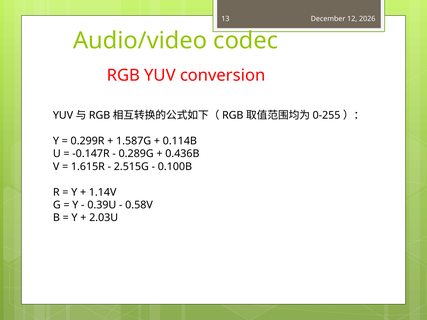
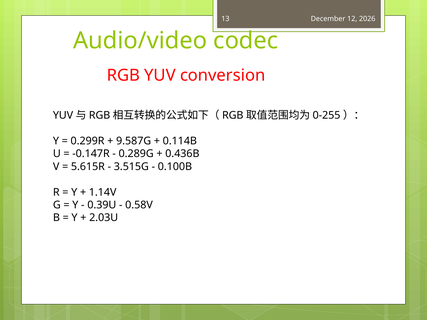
1.587G: 1.587G -> 9.587G
1.615R: 1.615R -> 5.615R
2.515G: 2.515G -> 3.515G
